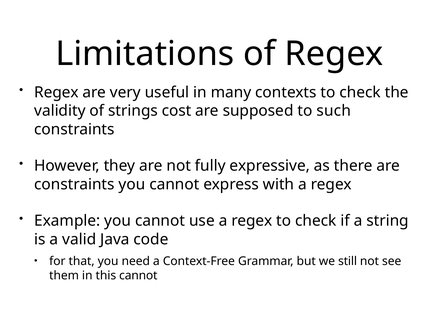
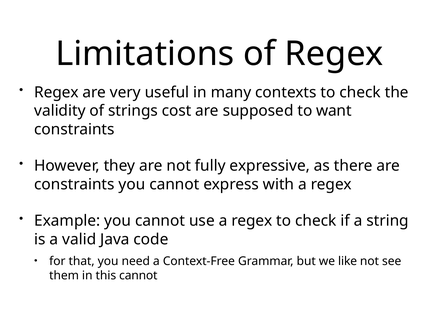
such: such -> want
still: still -> like
